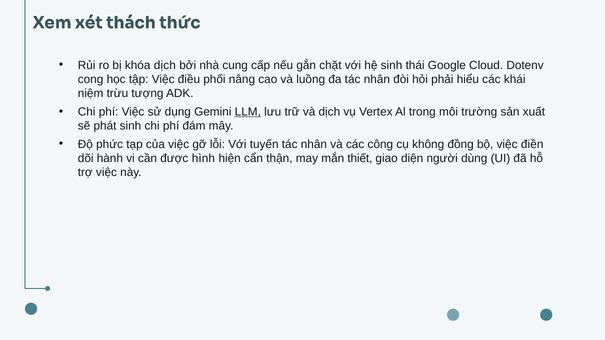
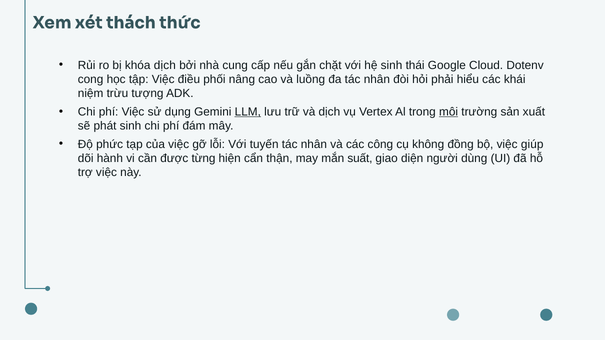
môi underline: none -> present
điền: điền -> giúp
hình: hình -> từng
thiết: thiết -> suất
